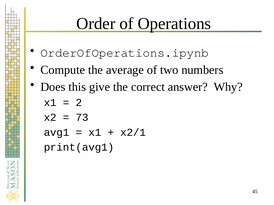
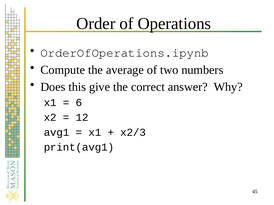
2: 2 -> 6
73: 73 -> 12
x2/1: x2/1 -> x2/3
